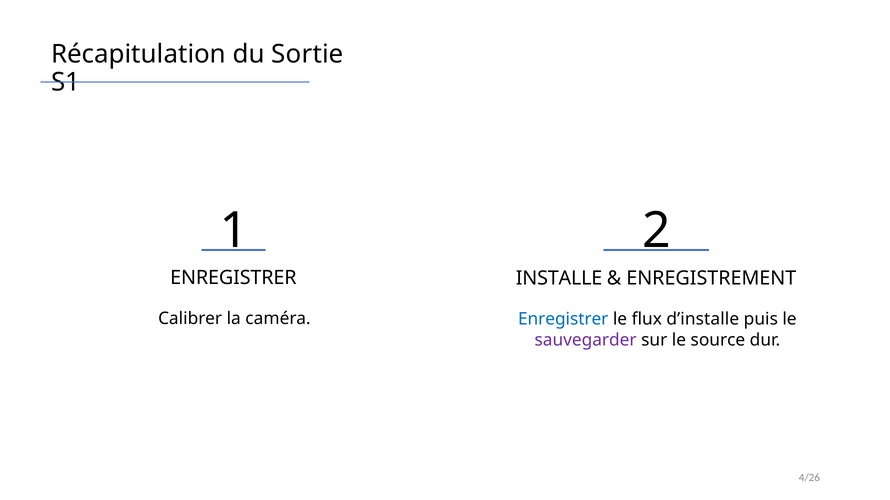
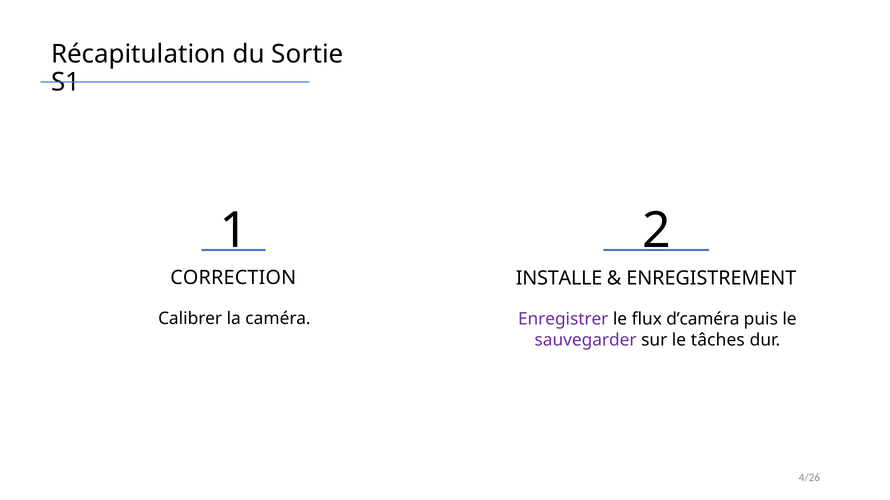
ENREGISTRER at (233, 278): ENREGISTRER -> CORRECTION
Enregistrer at (563, 320) colour: blue -> purple
d’installe: d’installe -> d’caméra
source: source -> tâches
